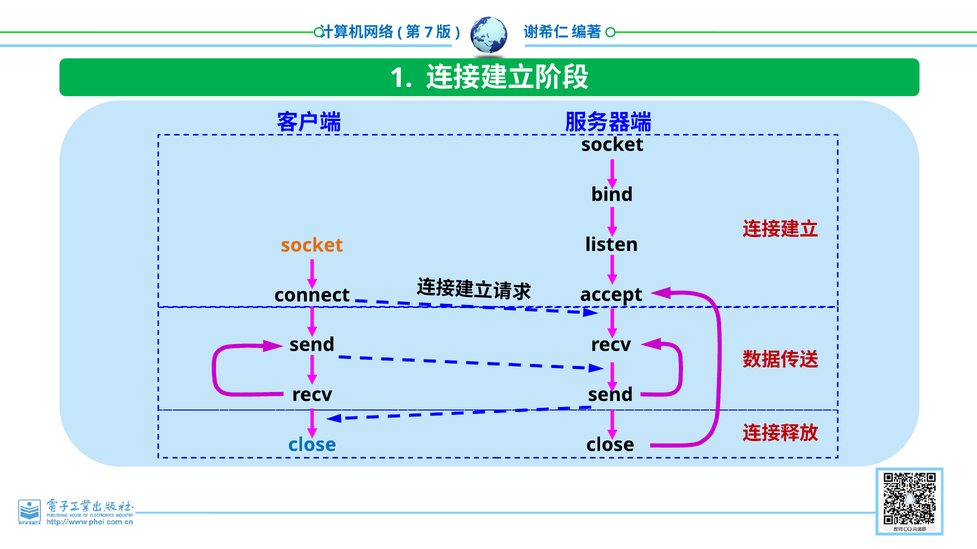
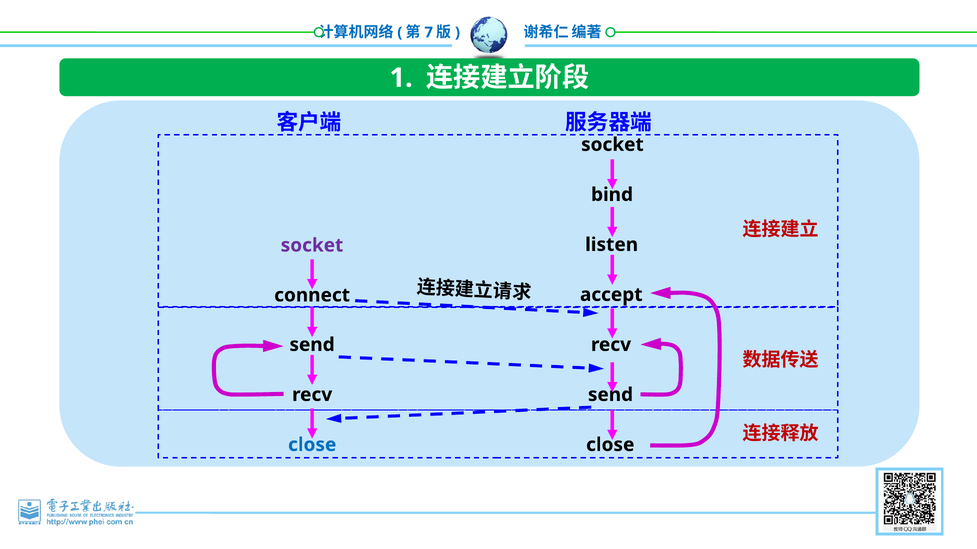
socket at (312, 246) colour: orange -> purple
